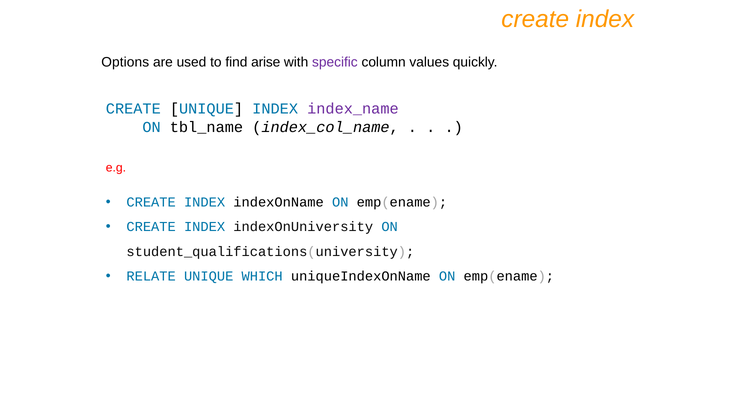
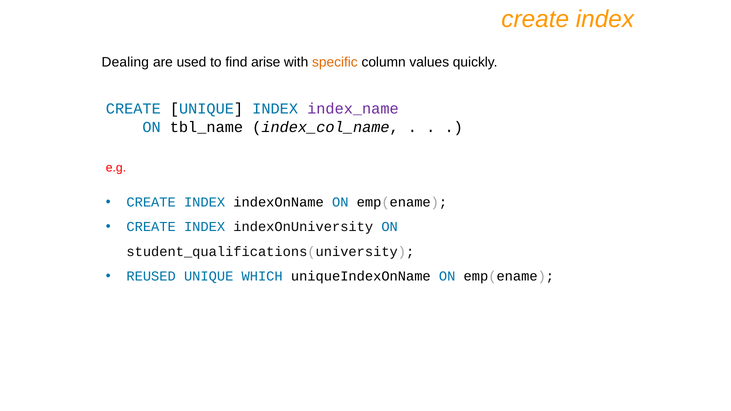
Options: Options -> Dealing
specific colour: purple -> orange
RELATE: RELATE -> REUSED
